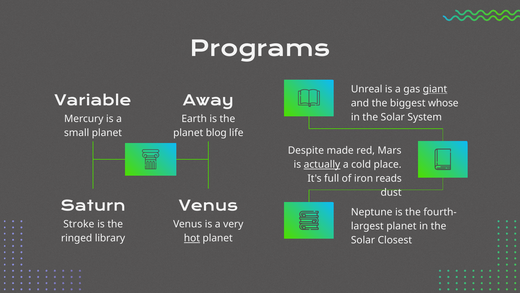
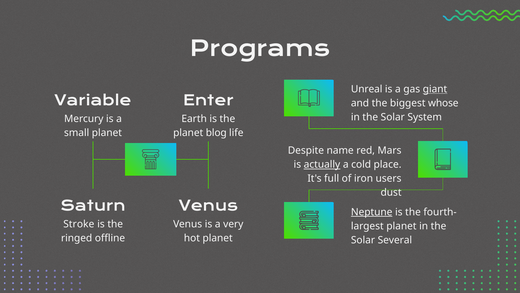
Away: Away -> Enter
made: made -> name
reads: reads -> users
Neptune underline: none -> present
library: library -> offline
hot underline: present -> none
Closest: Closest -> Several
